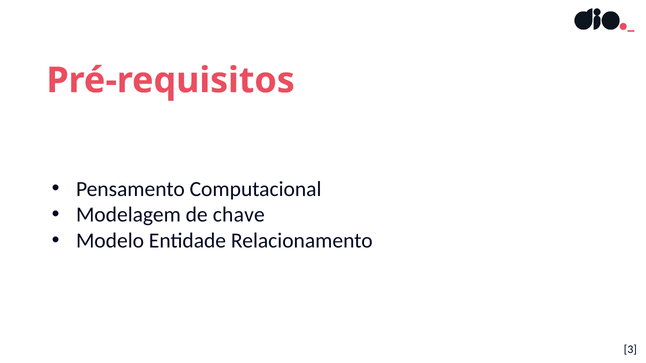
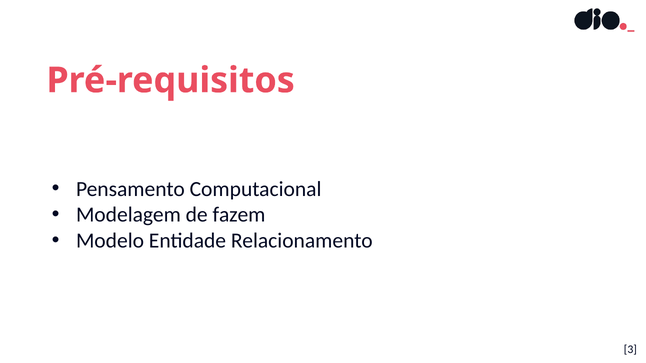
chave: chave -> fazem
